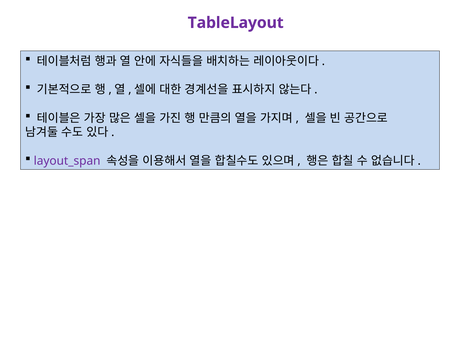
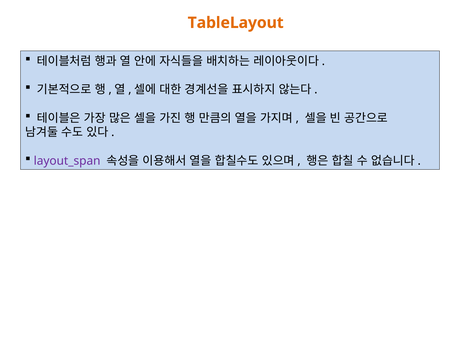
TableLayout colour: purple -> orange
